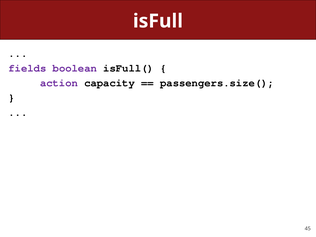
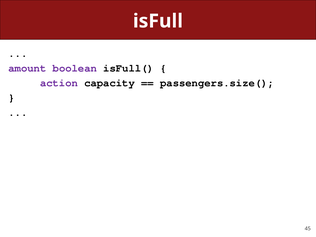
fields: fields -> amount
